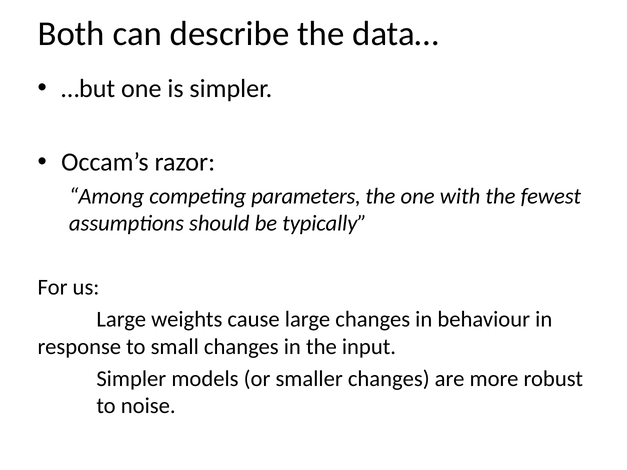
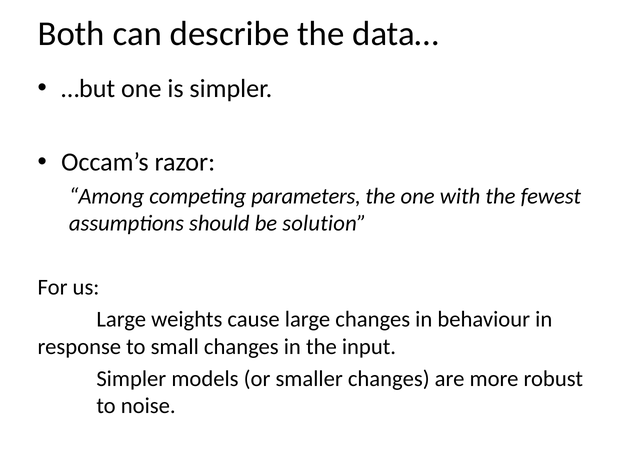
typically: typically -> solution
